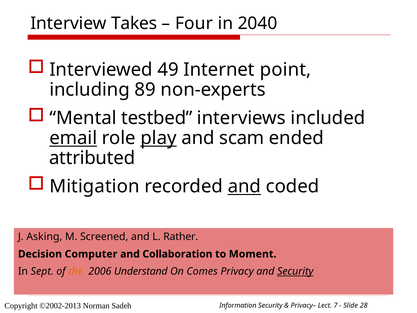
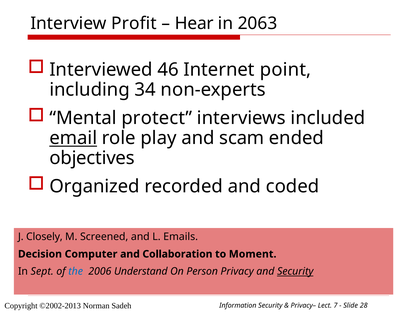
Takes: Takes -> Profit
Four: Four -> Hear
2040: 2040 -> 2063
49: 49 -> 46
89: 89 -> 34
testbed: testbed -> protect
play underline: present -> none
attributed: attributed -> objectives
Mitigation: Mitigation -> Organized
and at (244, 186) underline: present -> none
Asking: Asking -> Closely
Rather: Rather -> Emails
the colour: orange -> blue
Comes: Comes -> Person
